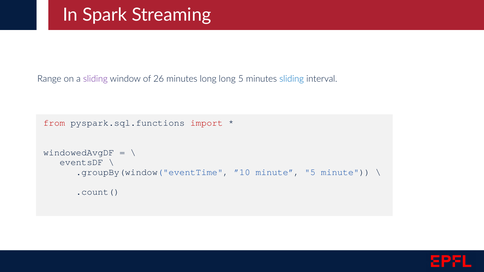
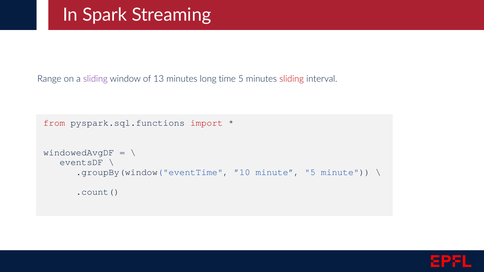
26: 26 -> 13
long long: long -> time
sliding at (292, 79) colour: blue -> red
